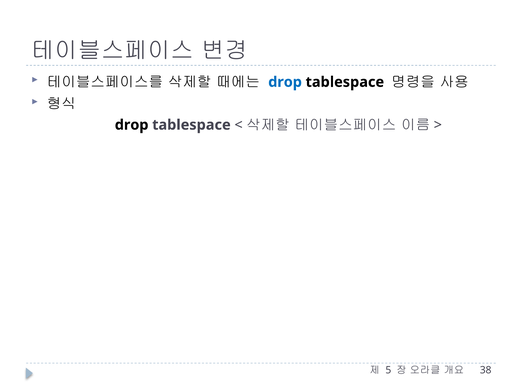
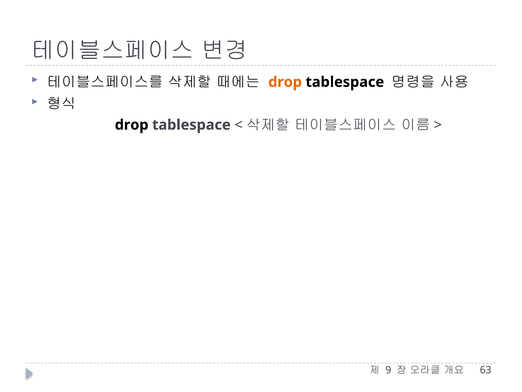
drop at (285, 82) colour: blue -> orange
5: 5 -> 9
38: 38 -> 63
